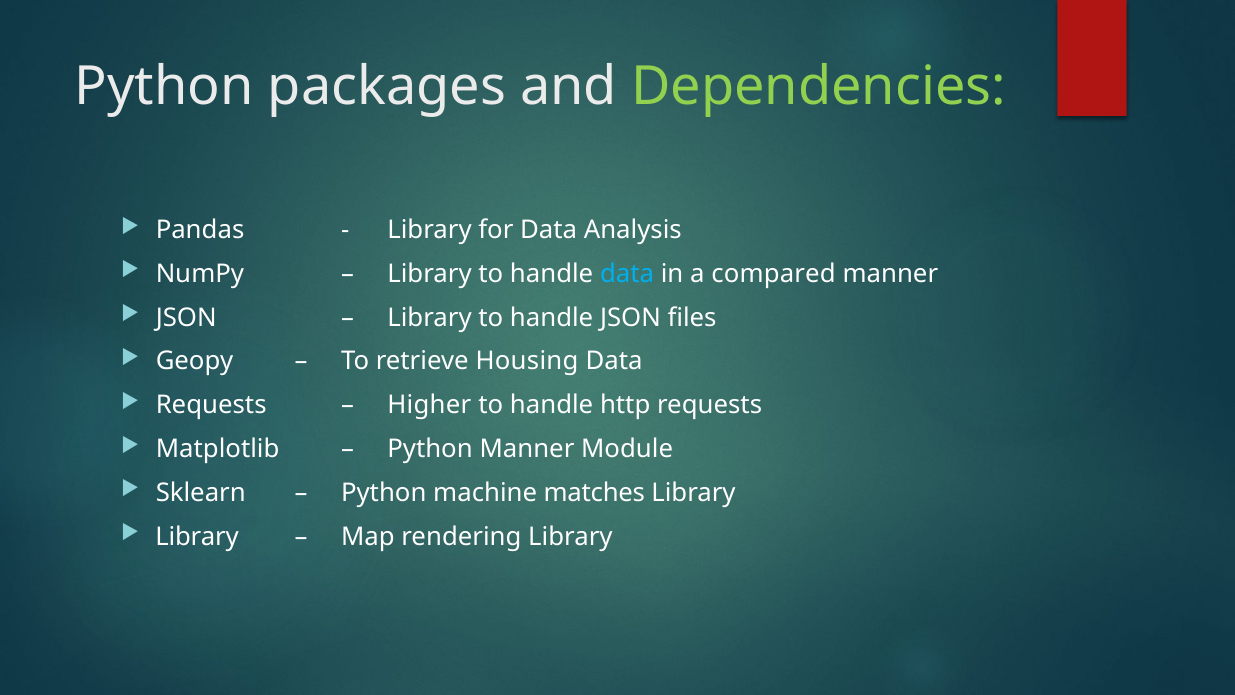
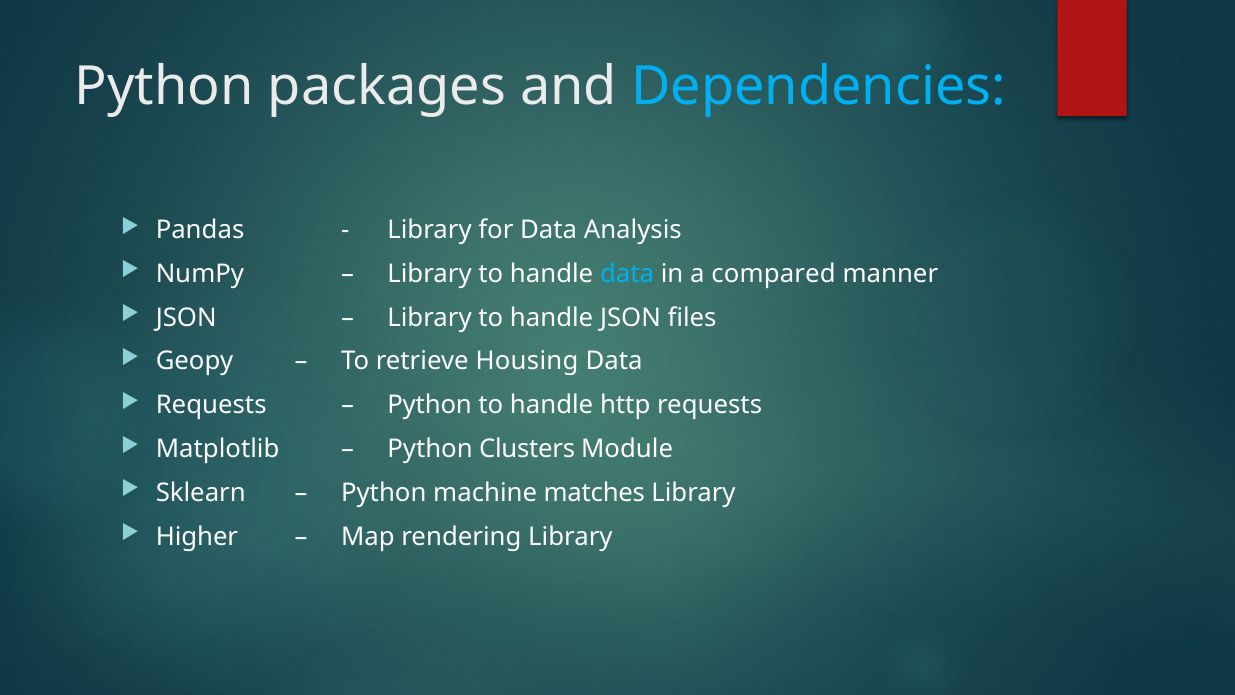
Dependencies colour: light green -> light blue
Higher at (429, 405): Higher -> Python
Python Manner: Manner -> Clusters
Library at (197, 536): Library -> Higher
